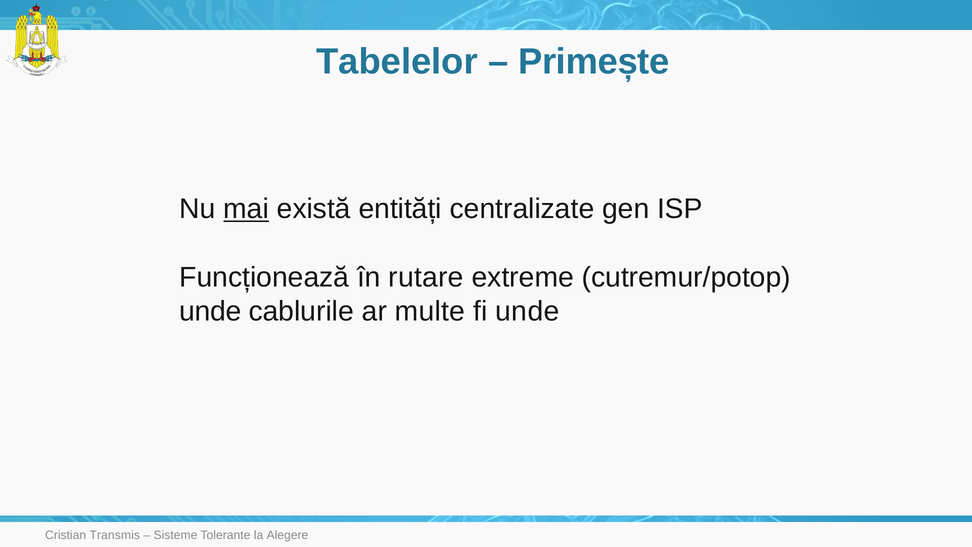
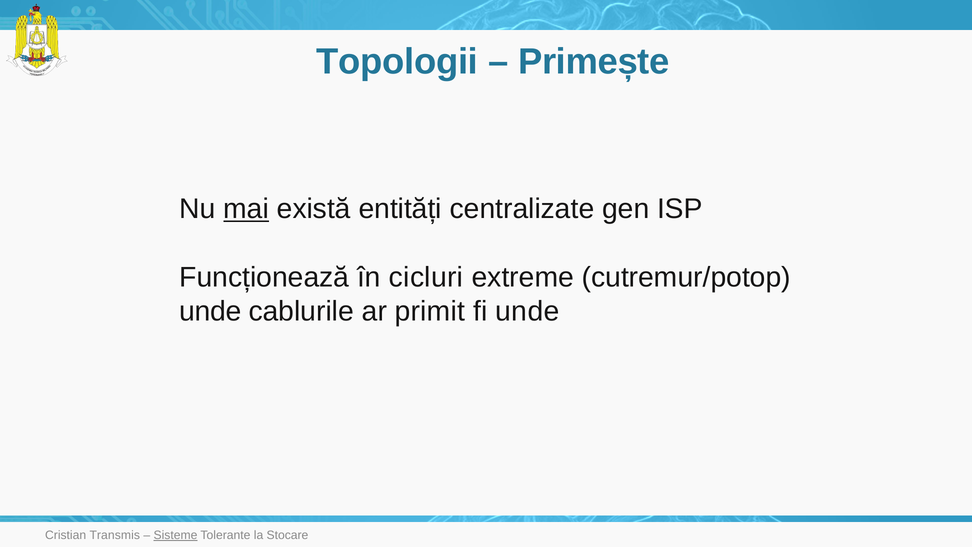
Tabelelor: Tabelelor -> Topologii
rutare: rutare -> cicluri
multe: multe -> primit
Sisteme underline: none -> present
Alegere: Alegere -> Stocare
